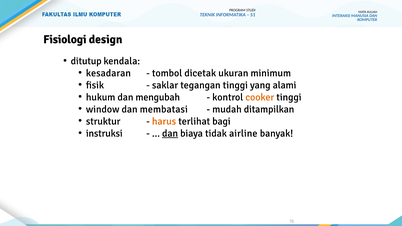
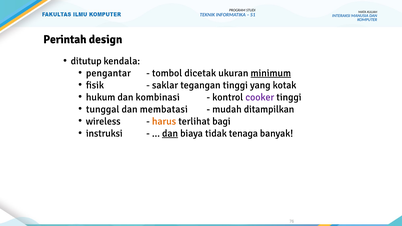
Fisiologi: Fisiologi -> Perintah
kesadaran: kesadaran -> pengantar
minimum underline: none -> present
alami: alami -> kotak
mengubah: mengubah -> kombinasi
cooker colour: orange -> purple
window: window -> tunggal
struktur: struktur -> wireless
airline: airline -> tenaga
